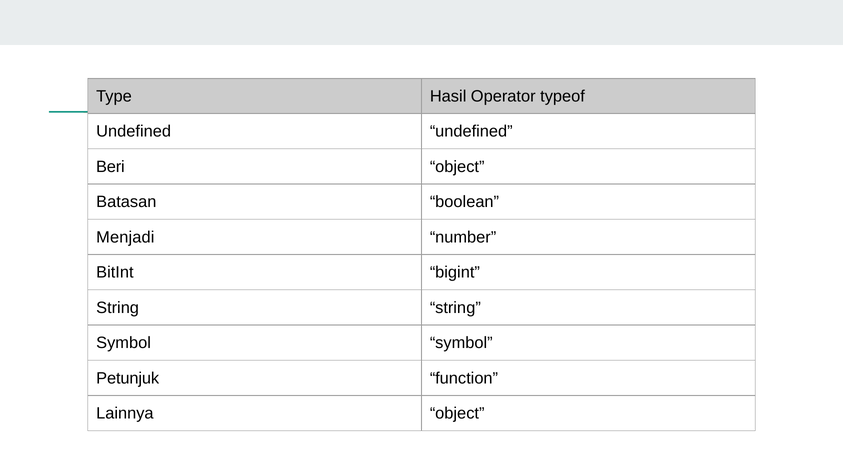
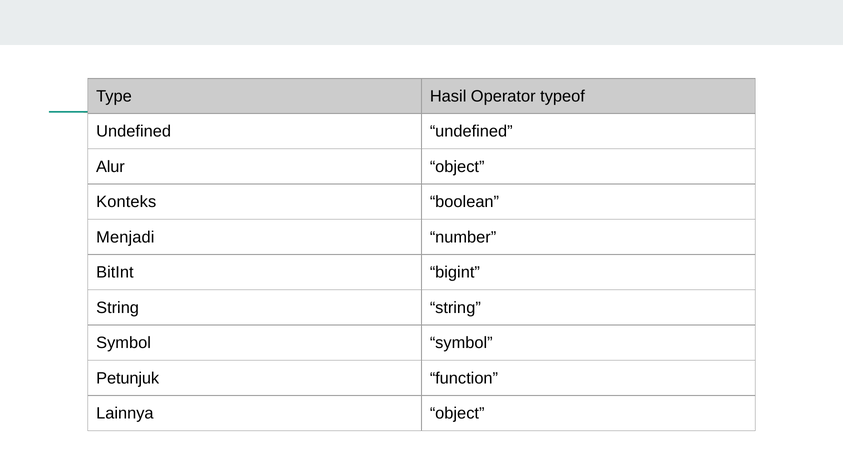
Beri: Beri -> Alur
Batasan: Batasan -> Konteks
